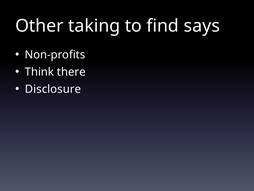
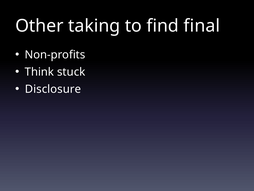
says: says -> final
there: there -> stuck
